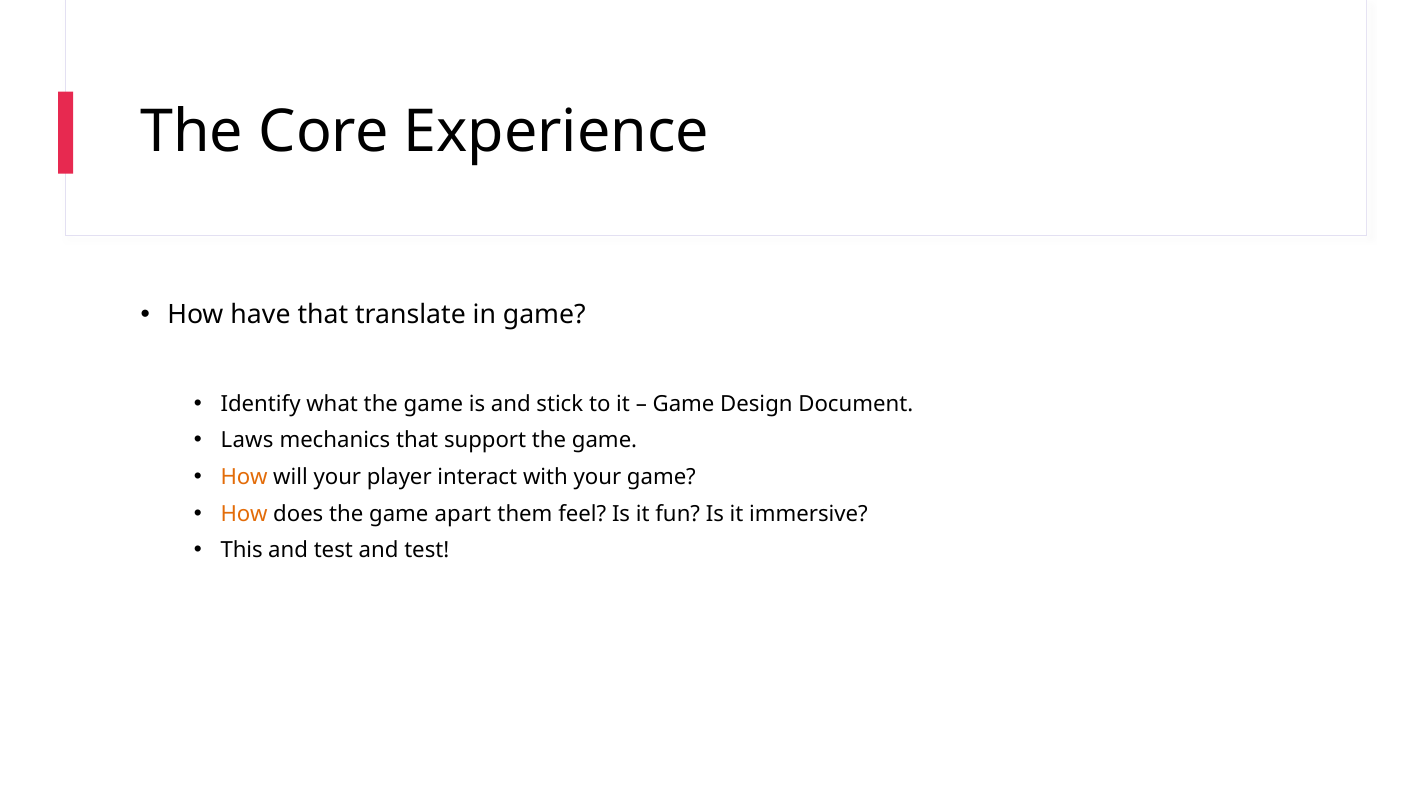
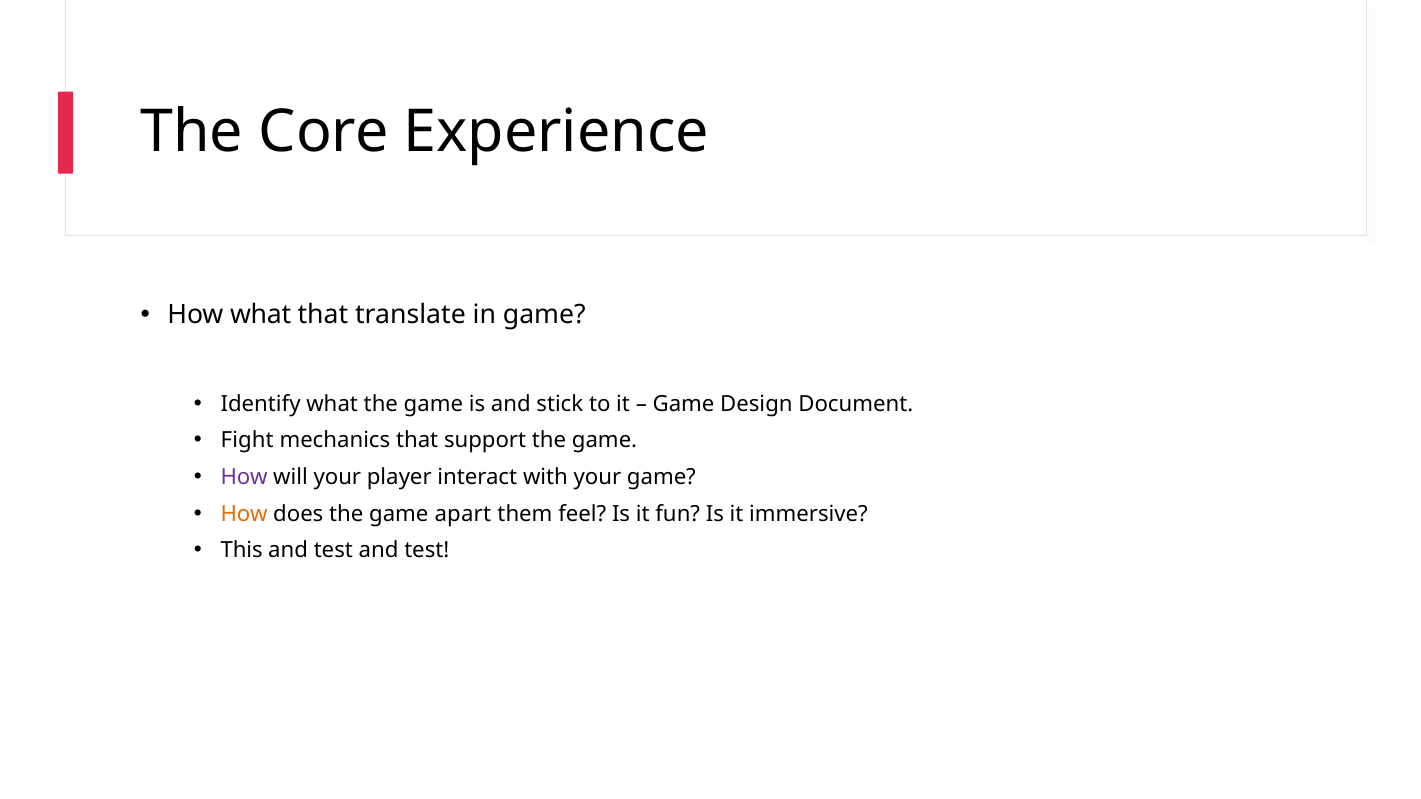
How have: have -> what
Laws: Laws -> Fight
How at (244, 478) colour: orange -> purple
